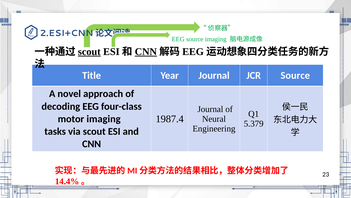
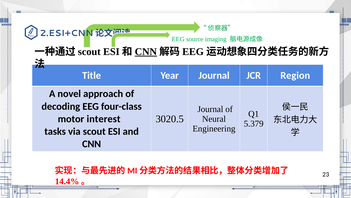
scout at (89, 52) underline: present -> none
JCR Source: Source -> Region
1987.4: 1987.4 -> 3020.5
motor imaging: imaging -> interest
